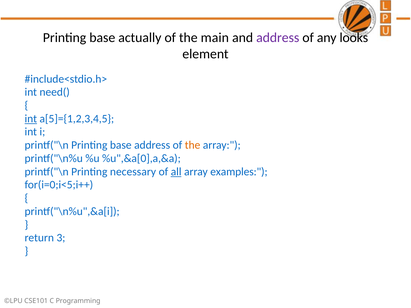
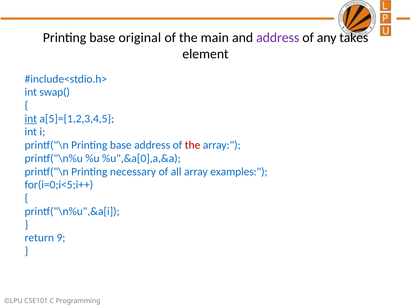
actually: actually -> original
looks: looks -> takes
need(: need( -> swap(
the at (193, 145) colour: orange -> red
all underline: present -> none
3: 3 -> 9
